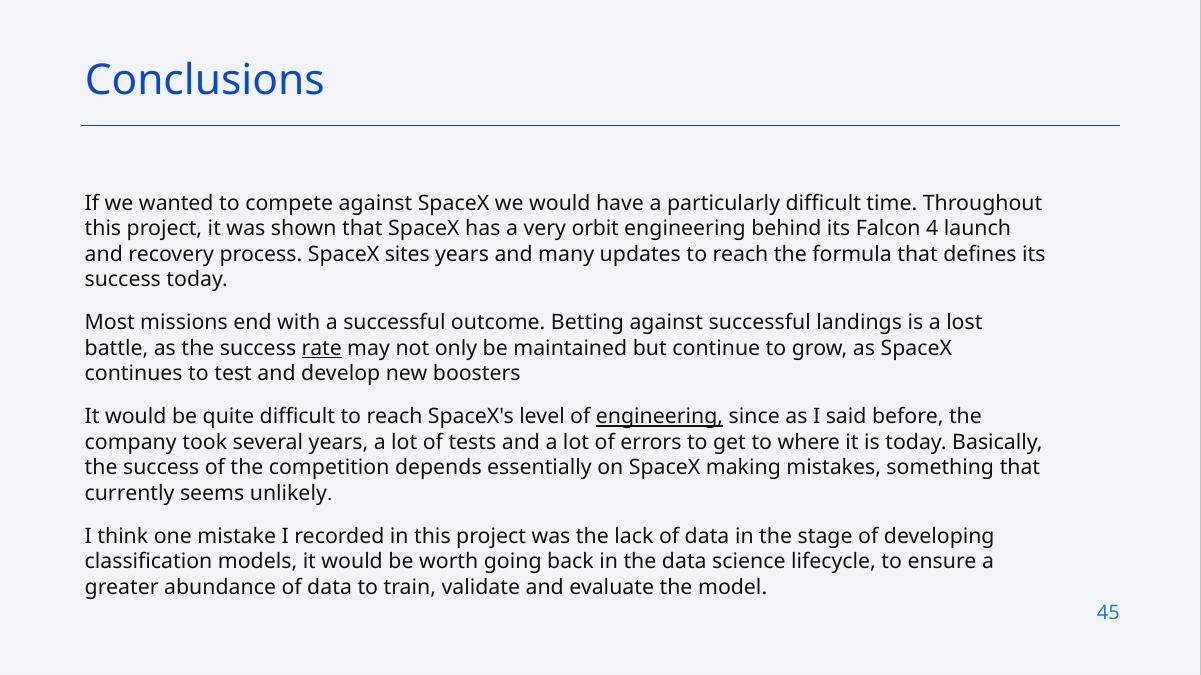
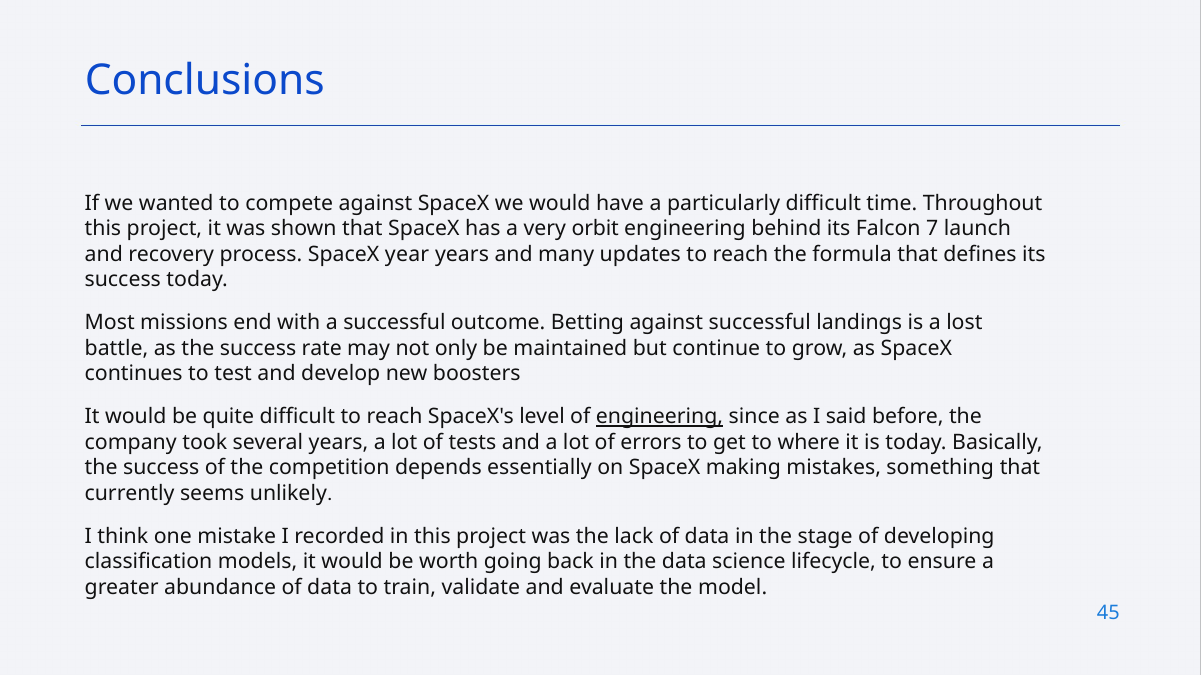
4: 4 -> 7
sites: sites -> year
rate underline: present -> none
